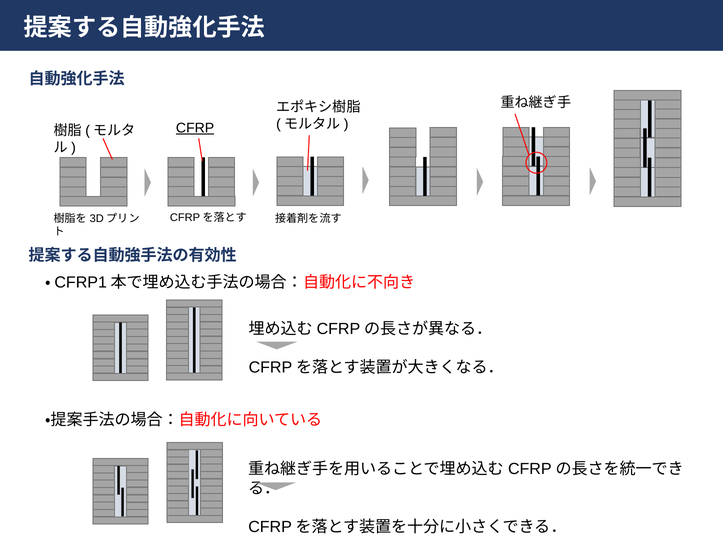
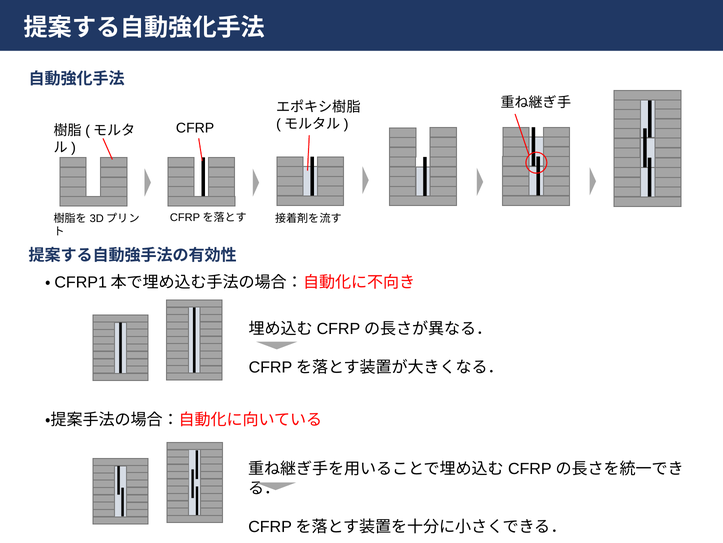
CFRP underline: present -> none
